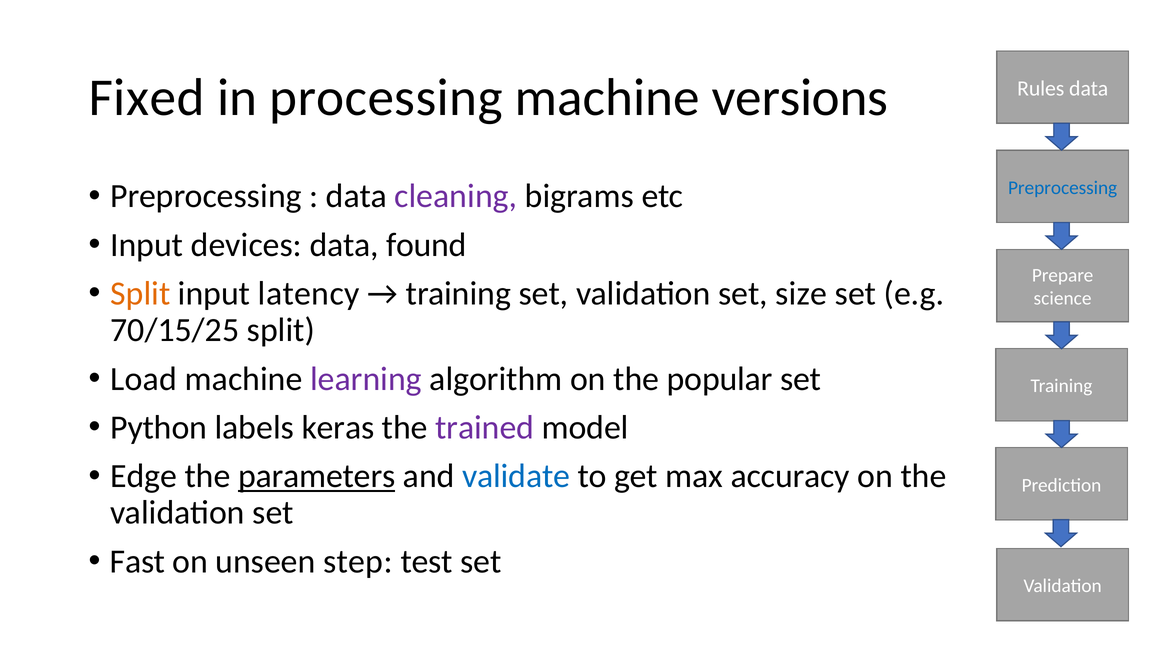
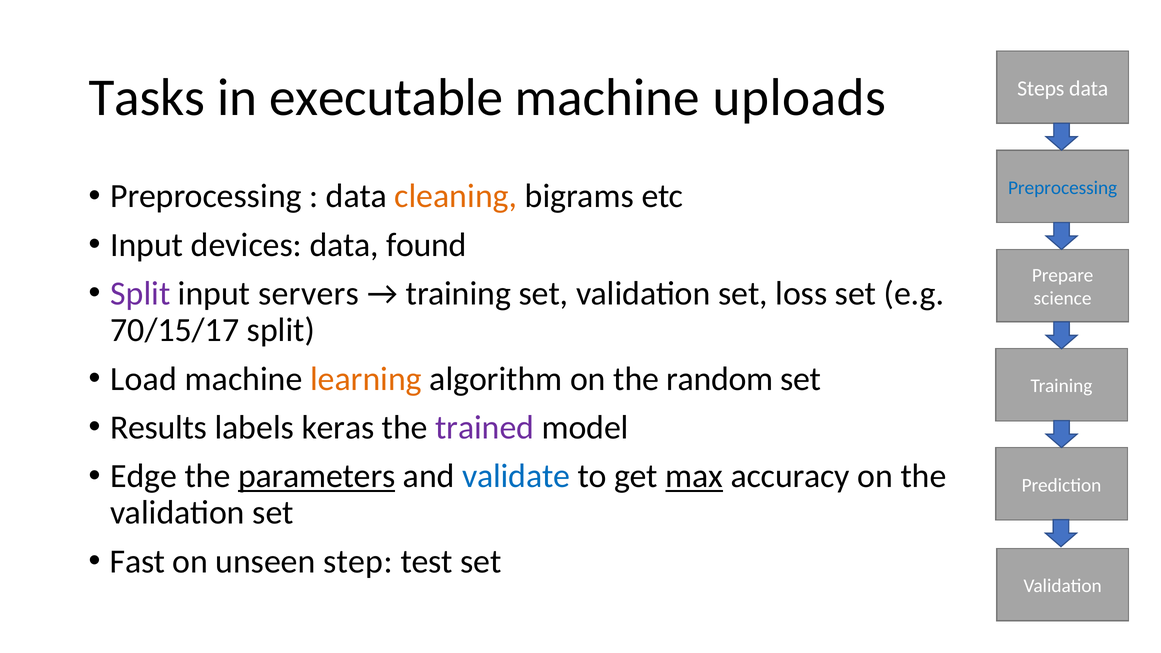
Fixed: Fixed -> Tasks
processing: processing -> executable
versions: versions -> uploads
Rules: Rules -> Steps
cleaning colour: purple -> orange
Split at (140, 294) colour: orange -> purple
latency: latency -> servers
size: size -> loss
70/15/25: 70/15/25 -> 70/15/17
learning colour: purple -> orange
popular: popular -> random
Python: Python -> Results
max underline: none -> present
